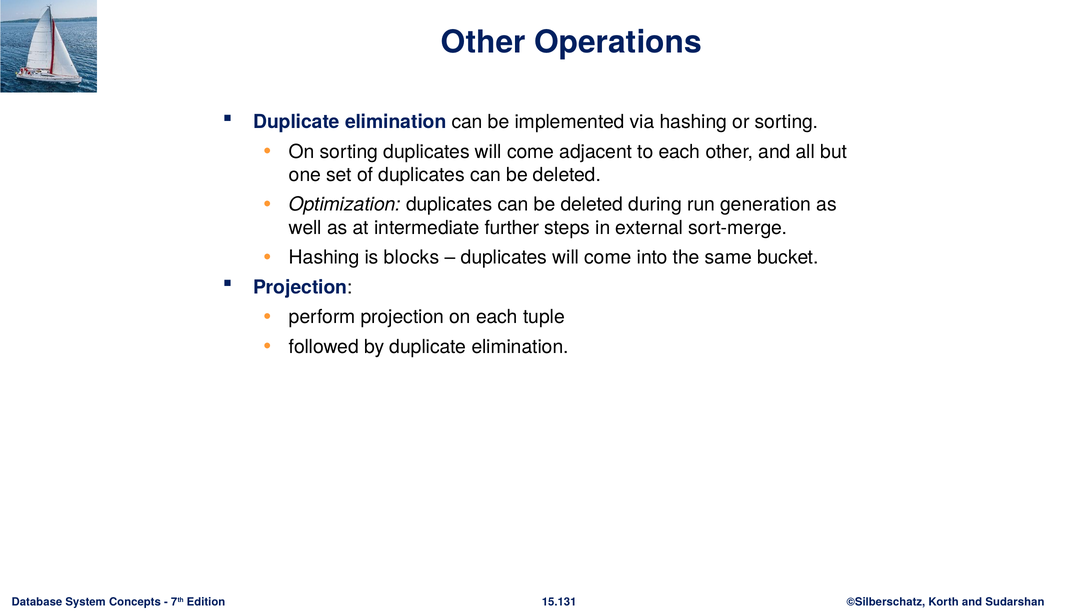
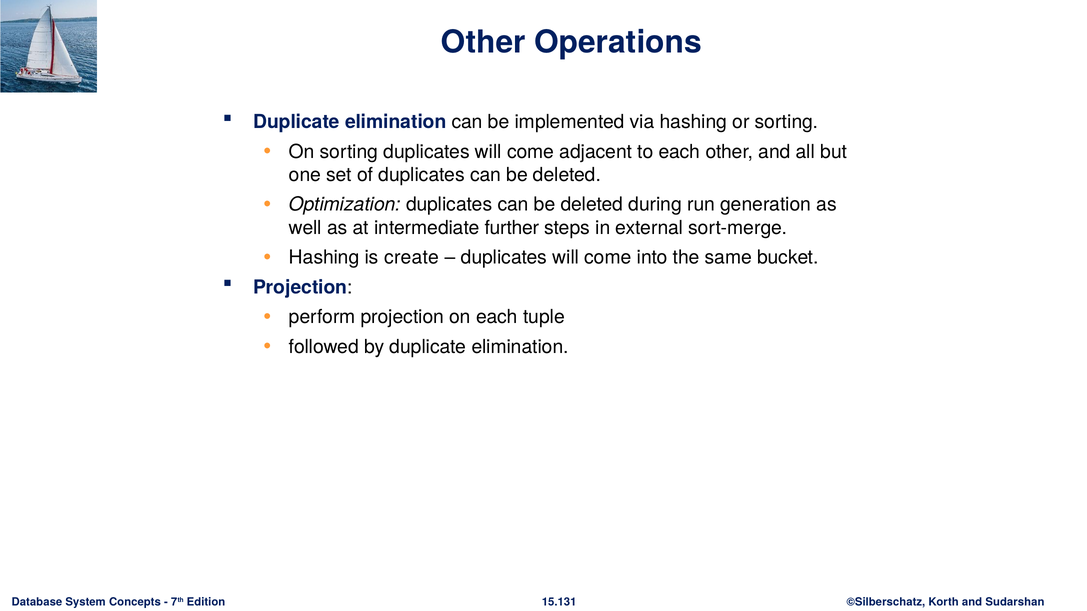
blocks: blocks -> create
